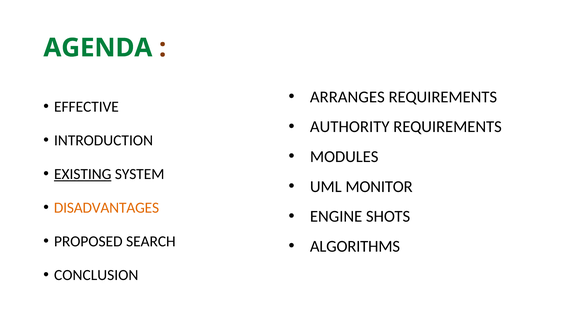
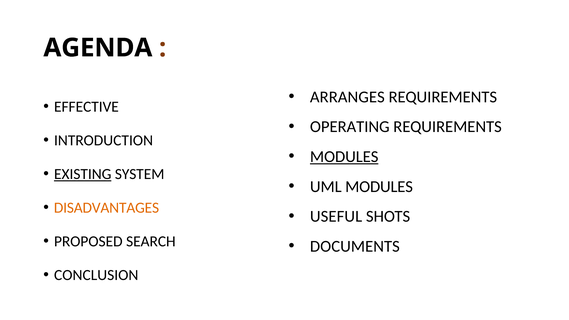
AGENDA colour: green -> black
AUTHORITY: AUTHORITY -> OPERATING
MODULES at (344, 157) underline: none -> present
UML MONITOR: MONITOR -> MODULES
ENGINE: ENGINE -> USEFUL
ALGORITHMS: ALGORITHMS -> DOCUMENTS
